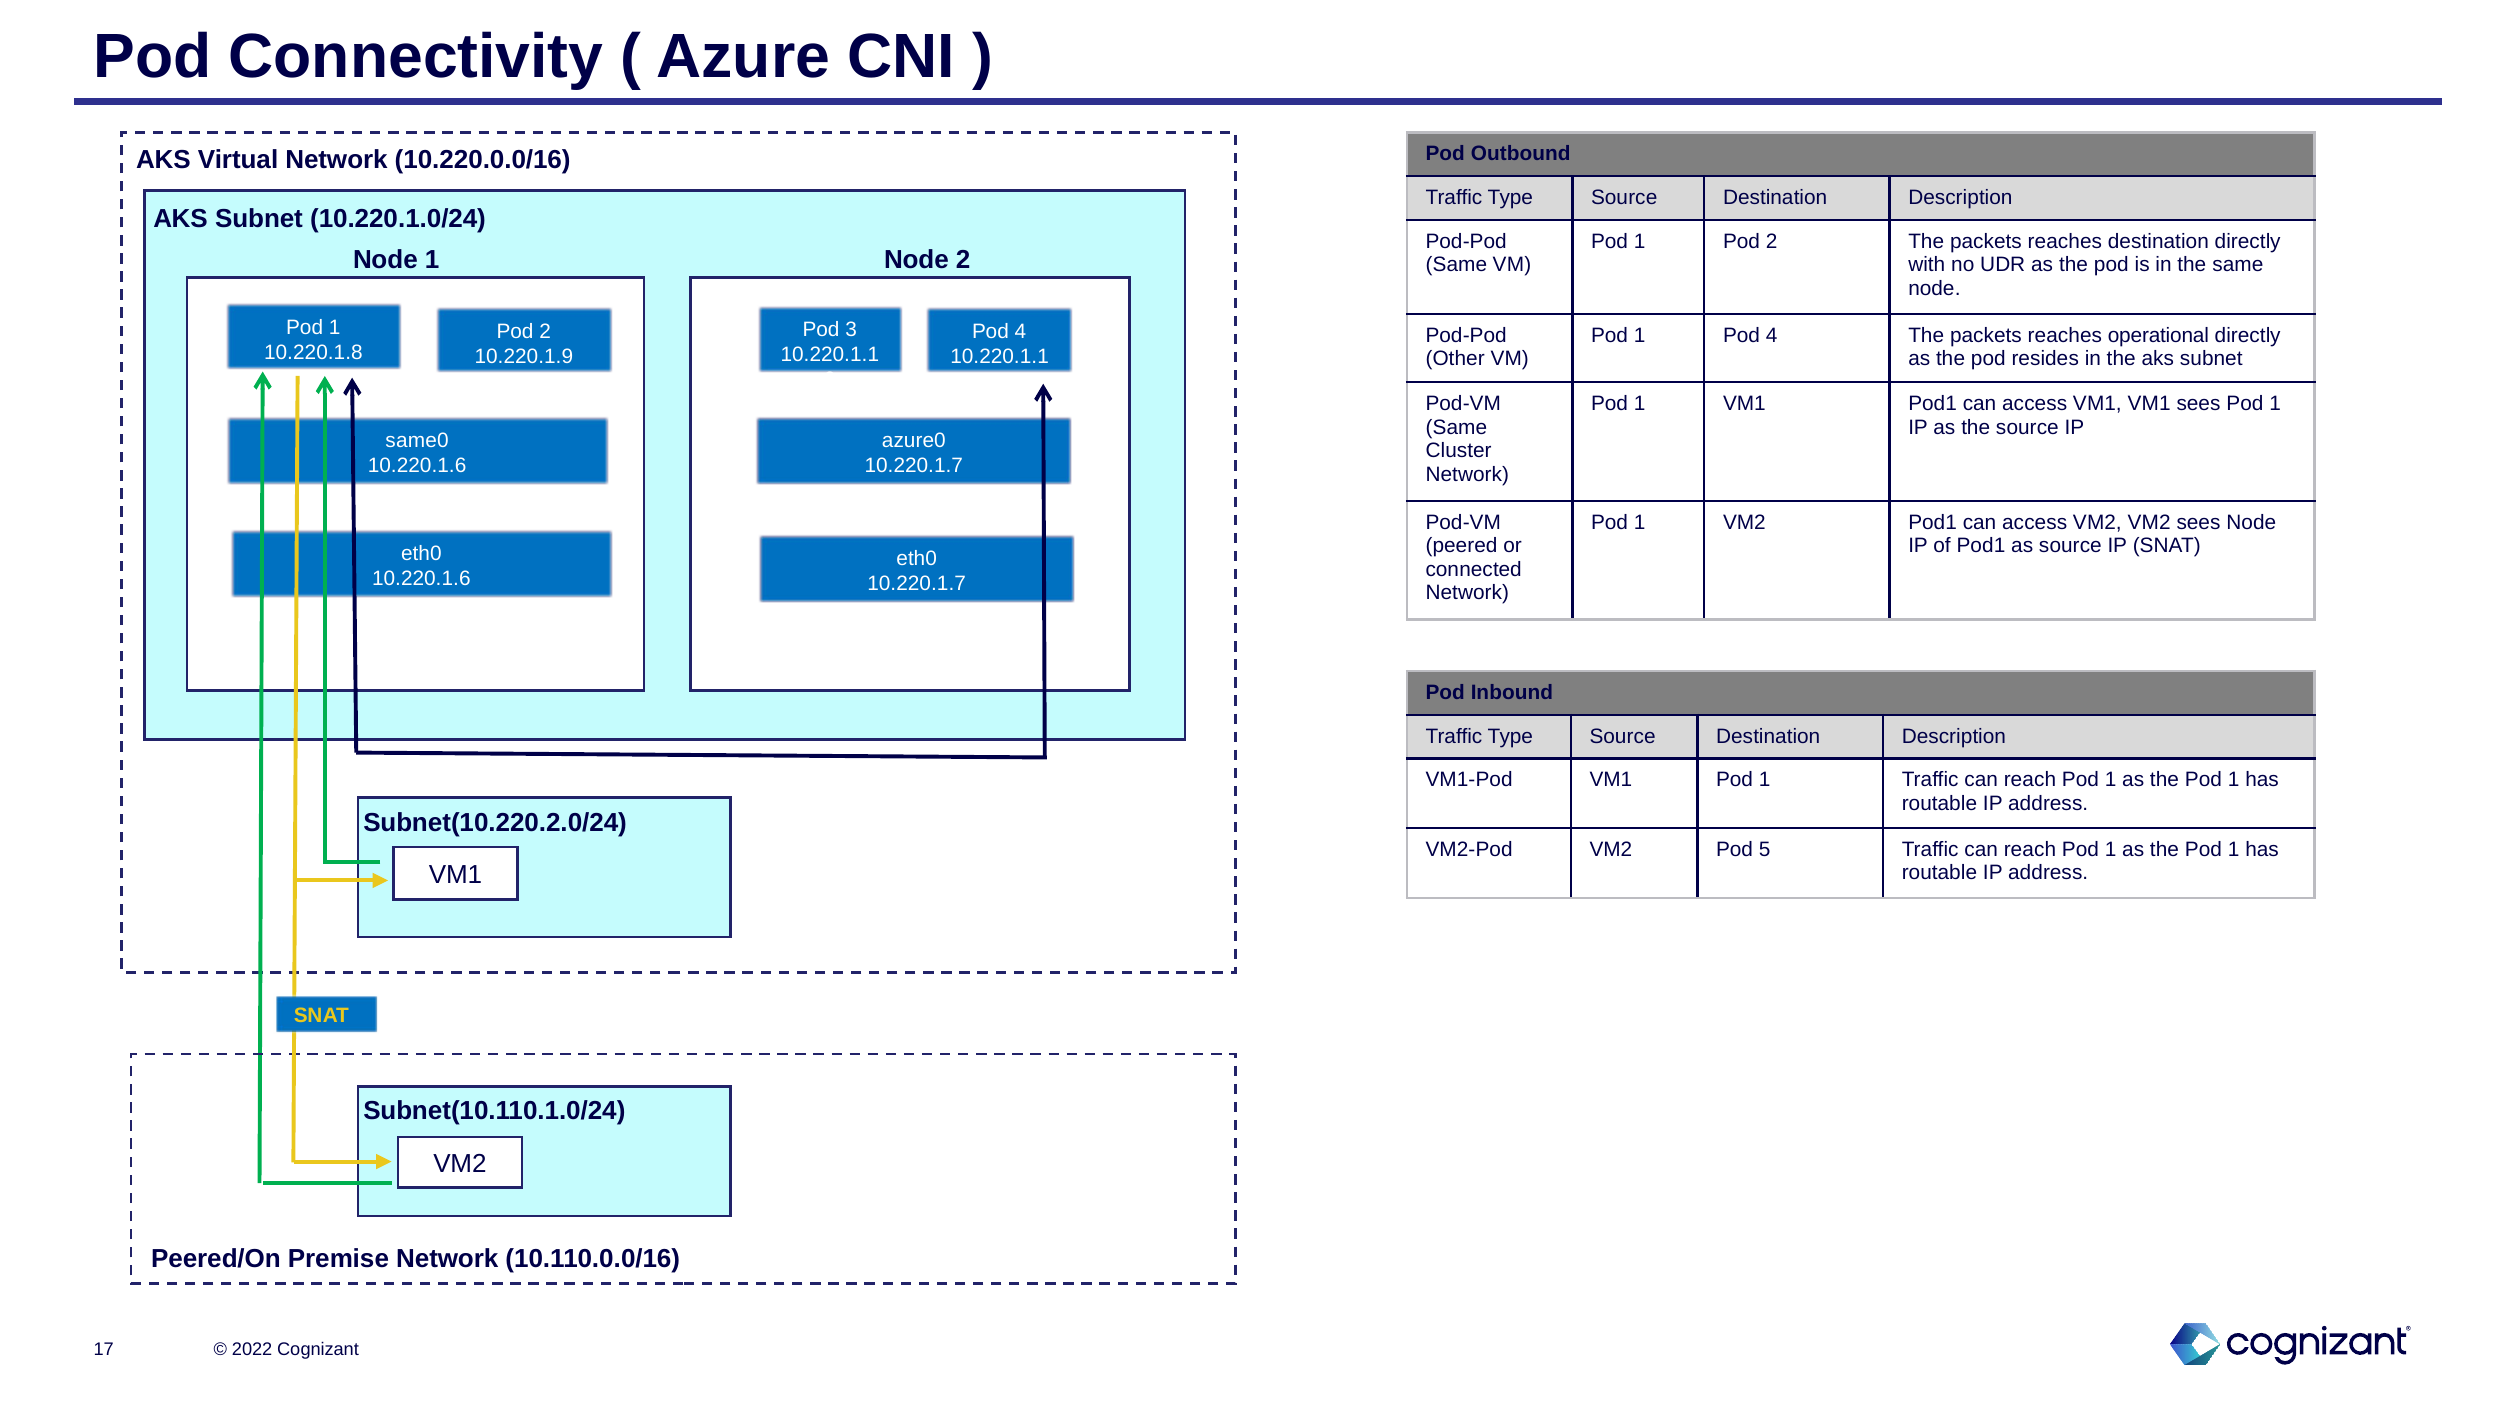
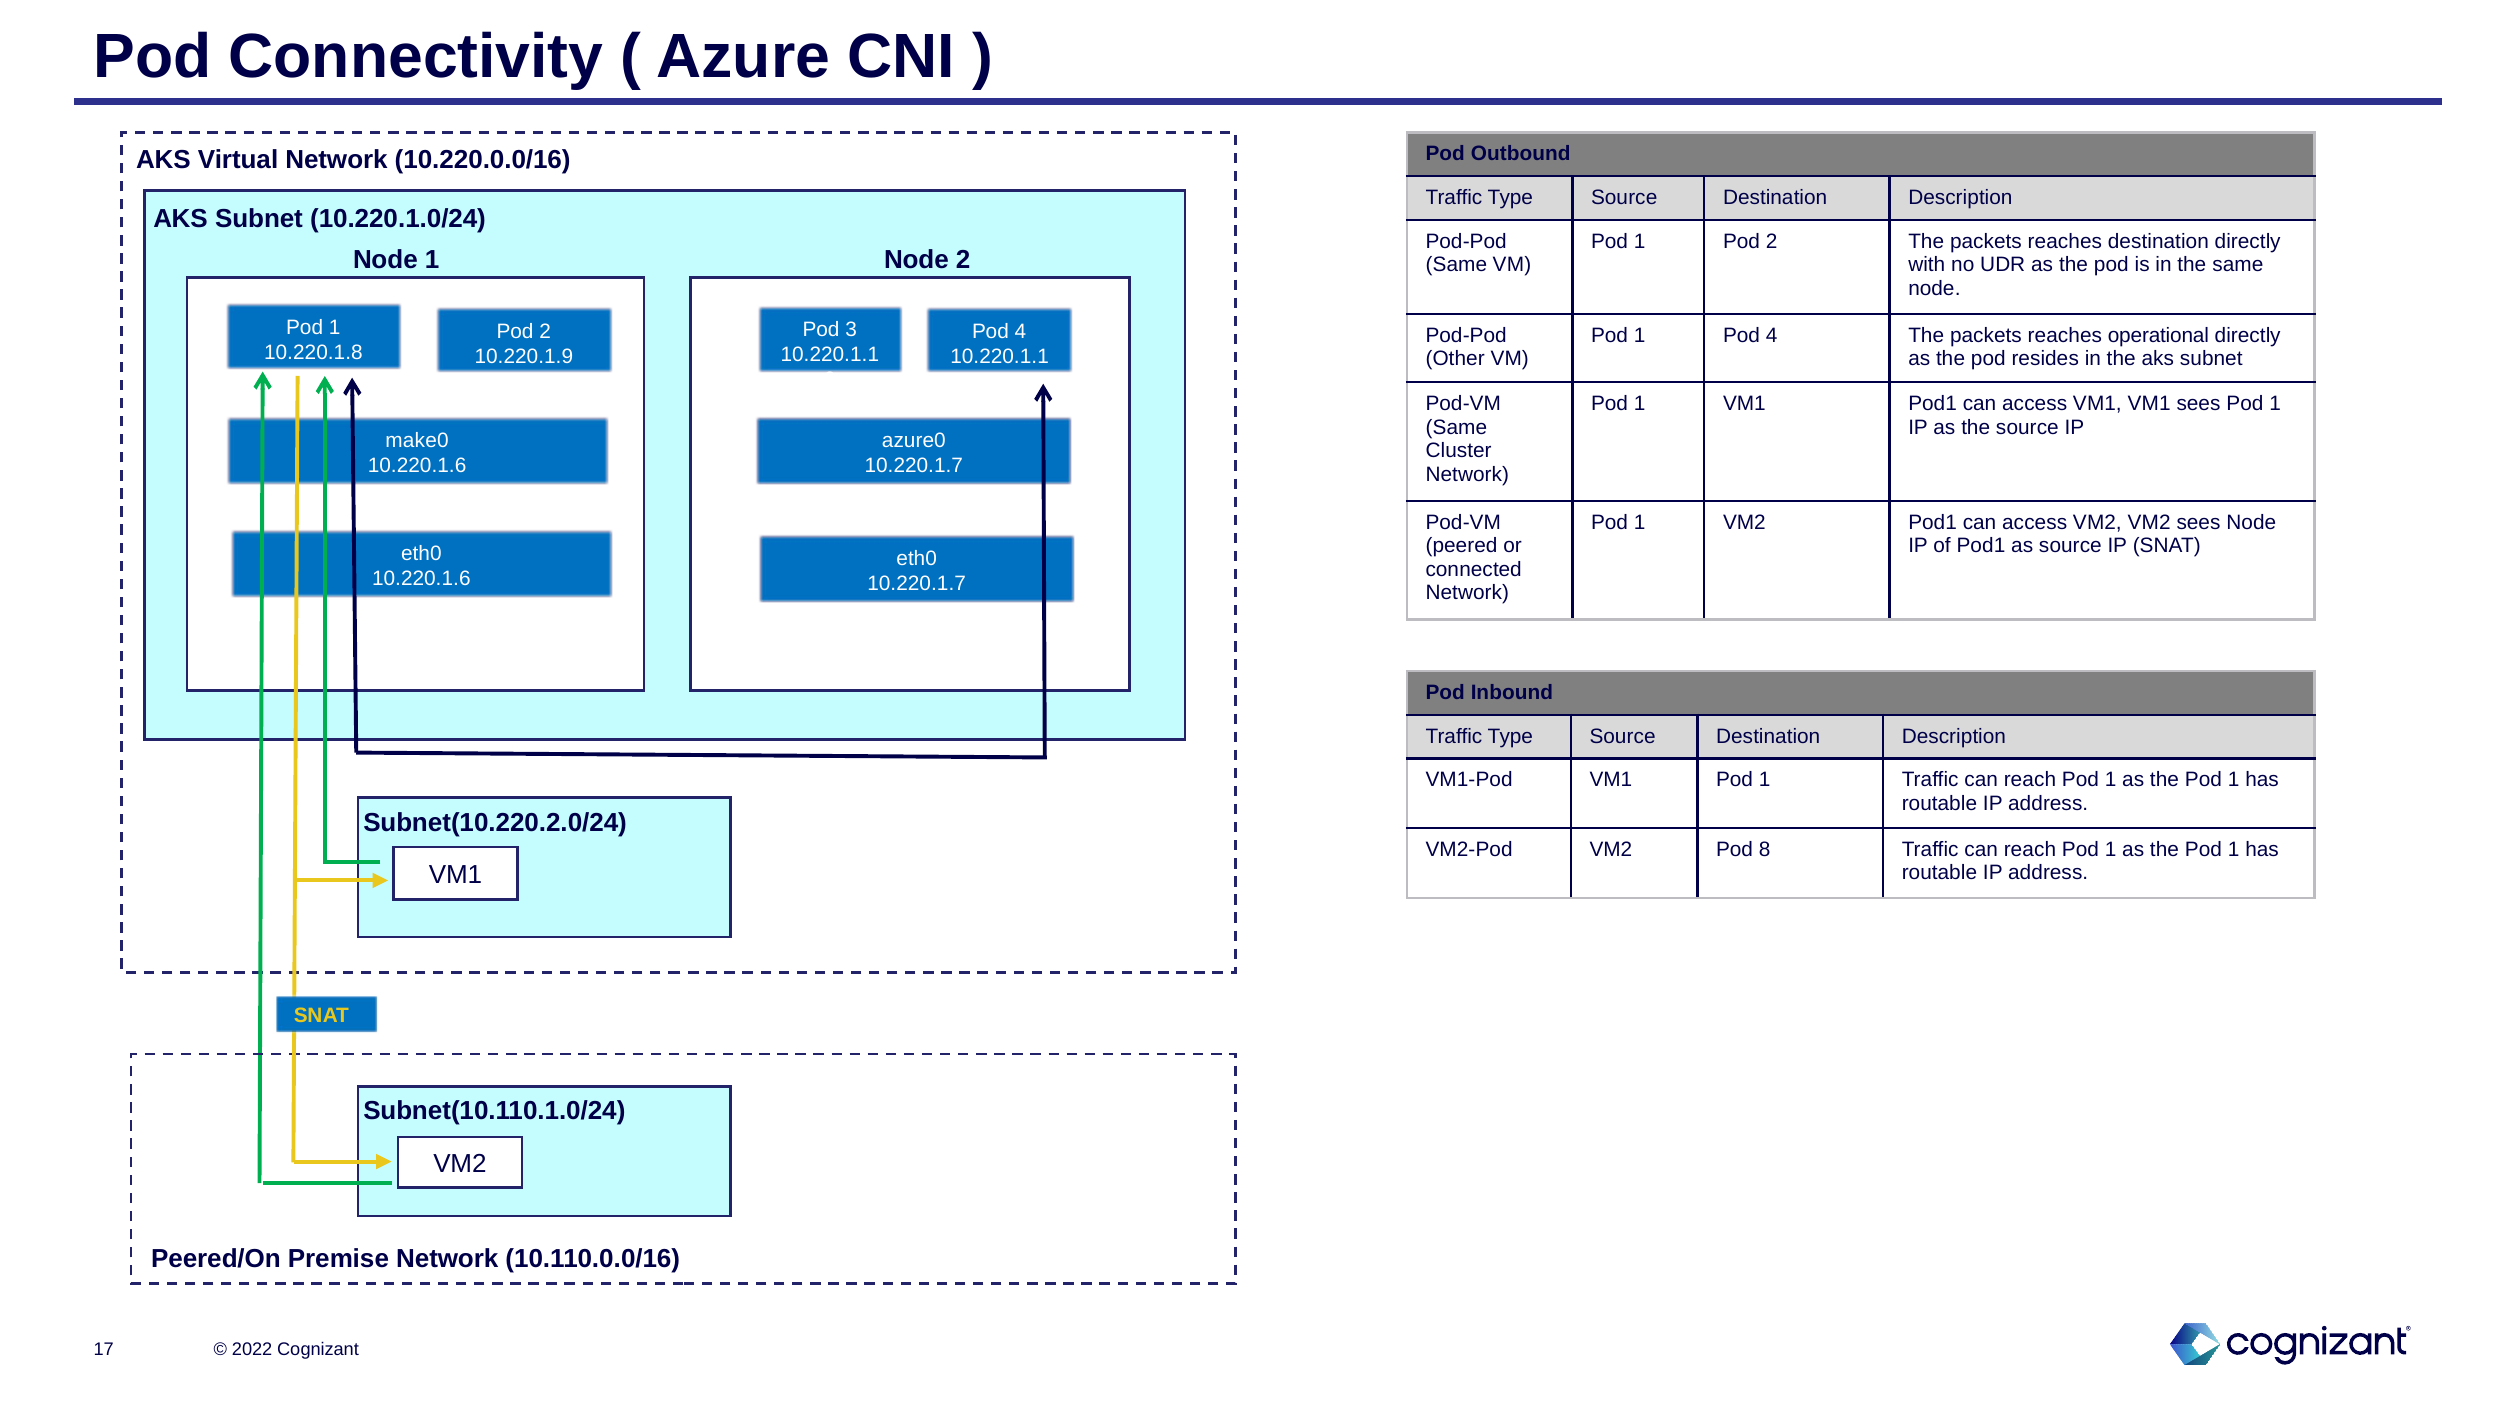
same0: same0 -> make0
5: 5 -> 8
